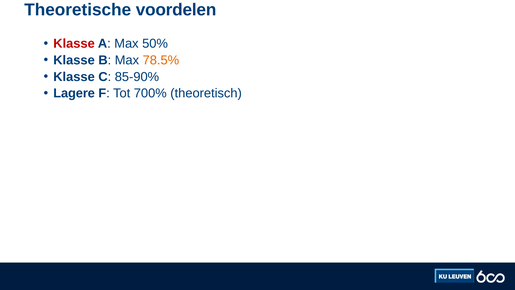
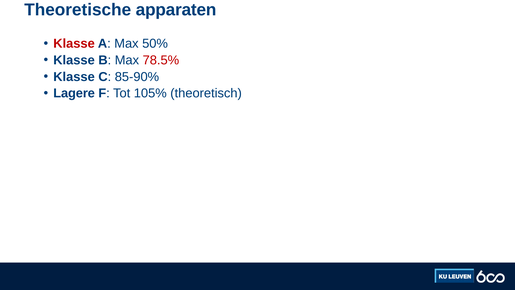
voordelen: voordelen -> apparaten
78.5% colour: orange -> red
700%: 700% -> 105%
